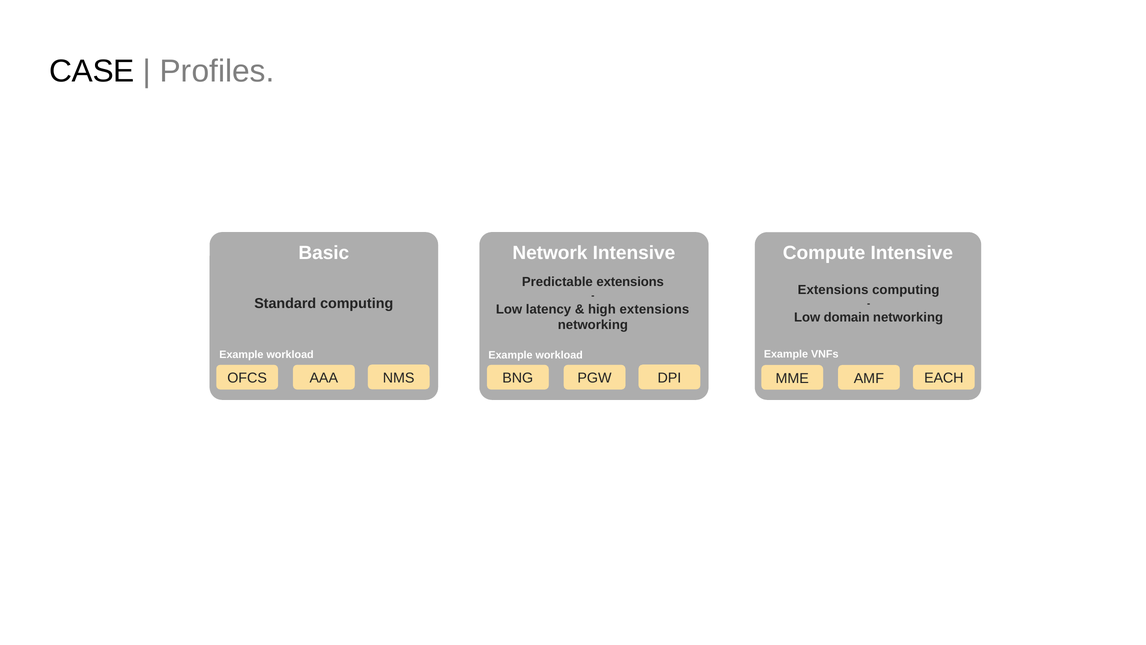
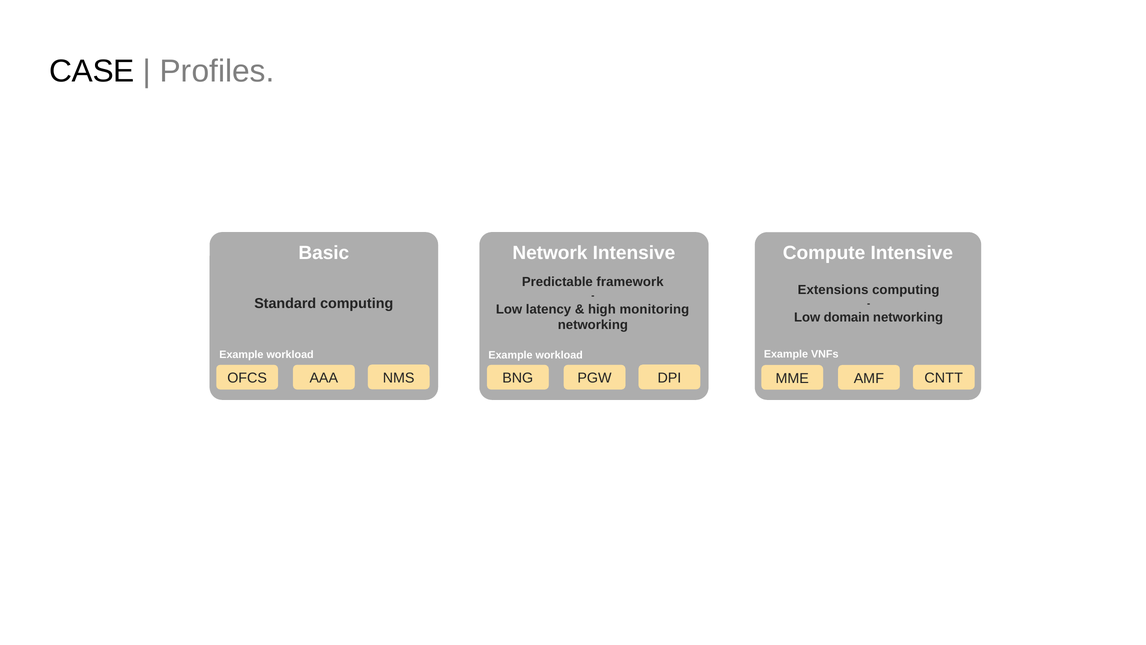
Predictable extensions: extensions -> framework
high extensions: extensions -> monitoring
EACH: EACH -> CNTT
